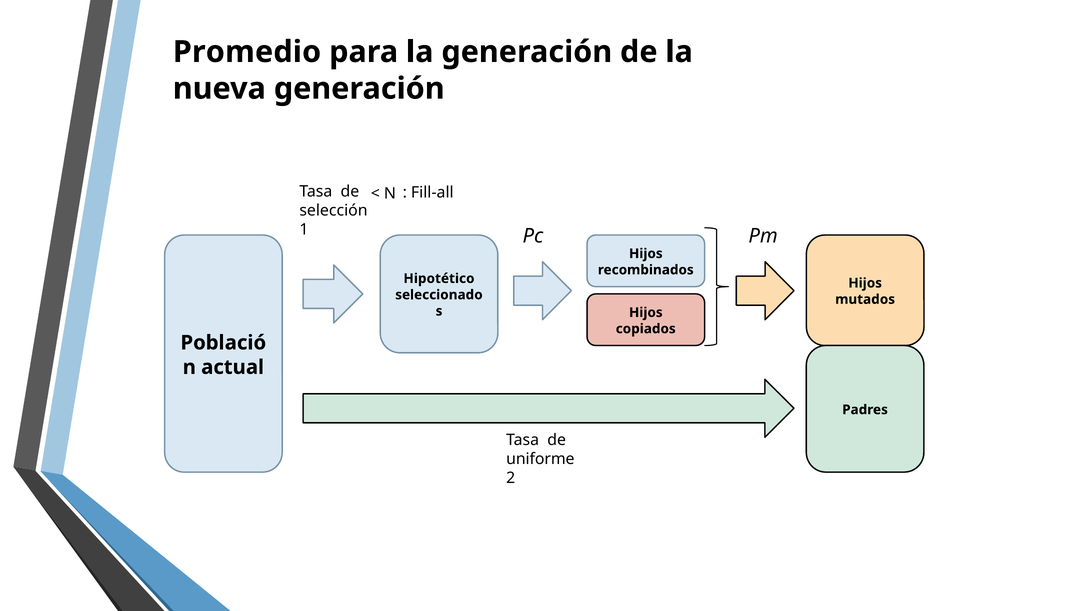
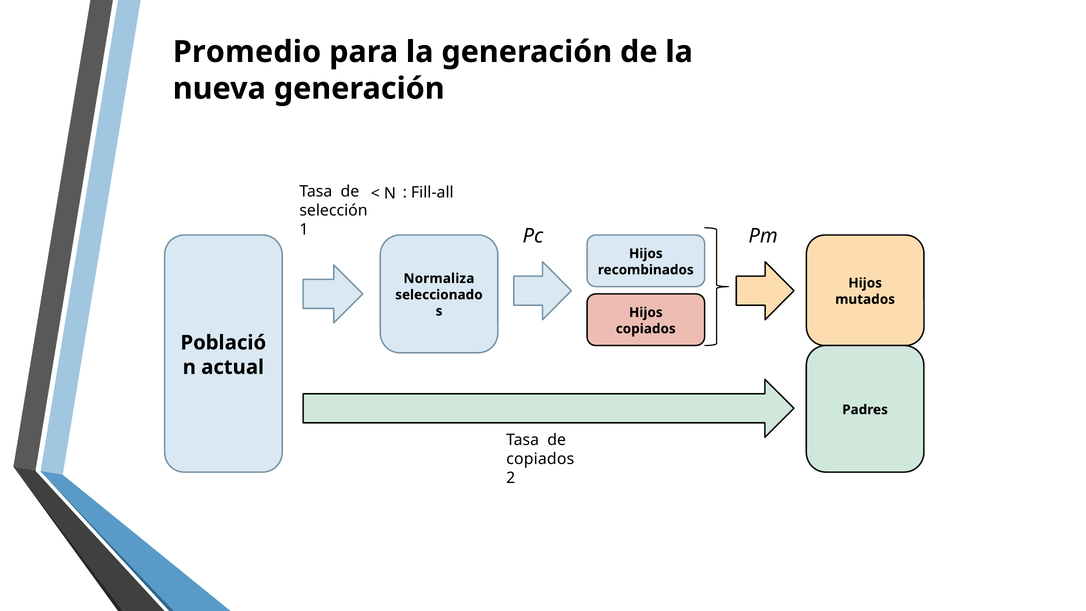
Hipotético: Hipotético -> Normaliza
uniforme at (540, 459): uniforme -> copiados
